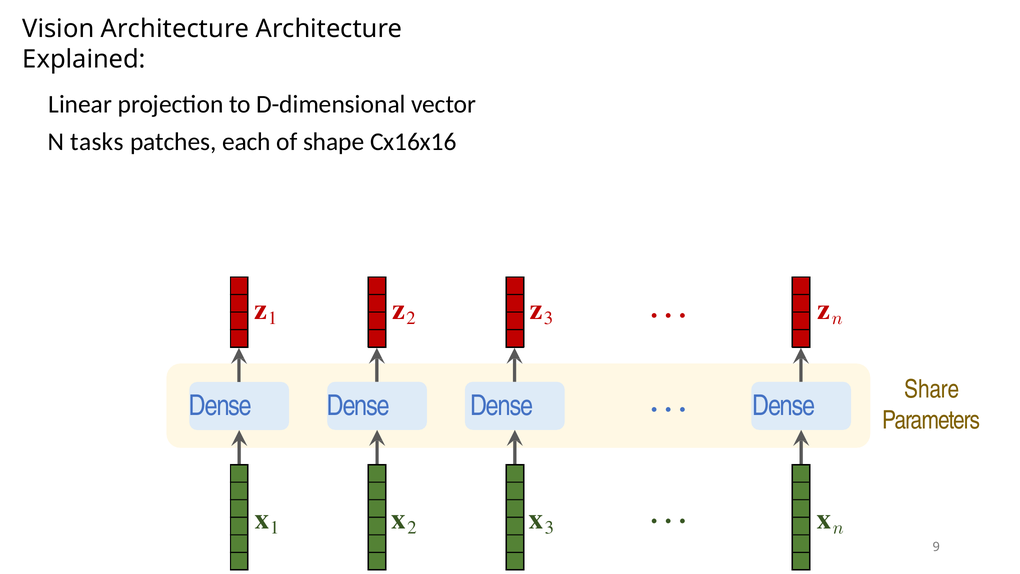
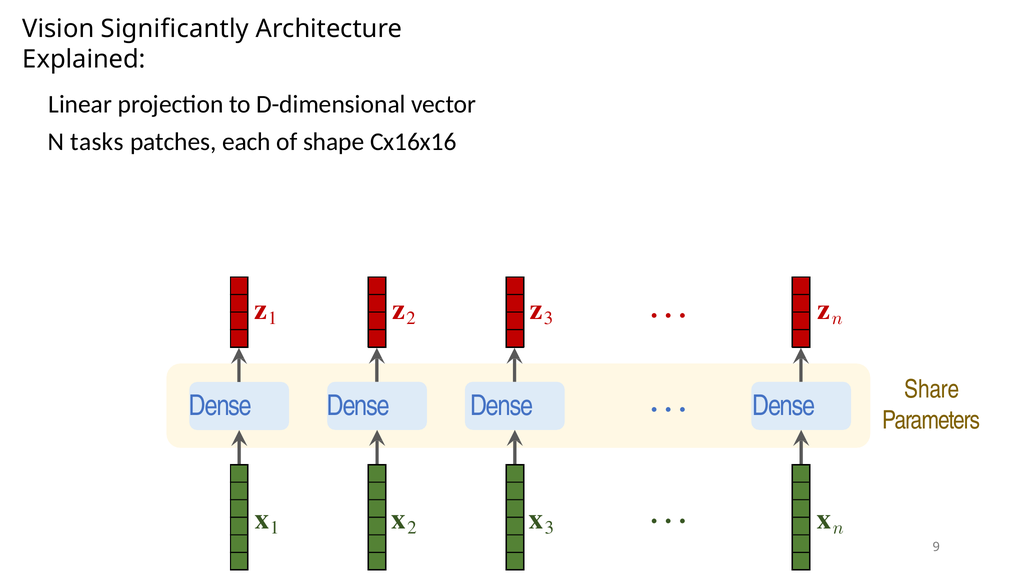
Vision Architecture: Architecture -> Significantly
